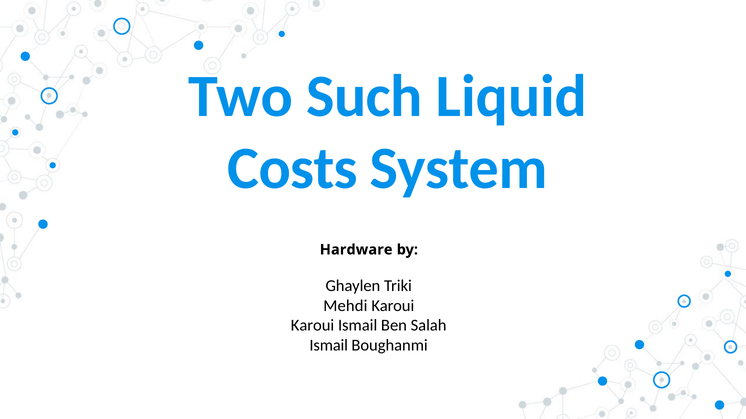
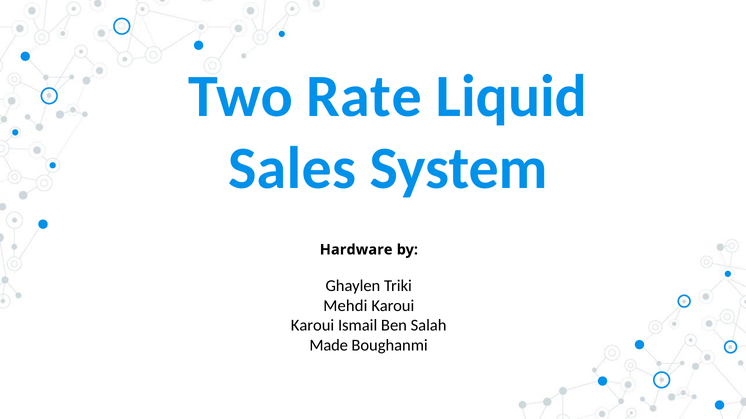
Such: Such -> Rate
Costs: Costs -> Sales
Ismail at (329, 346): Ismail -> Made
